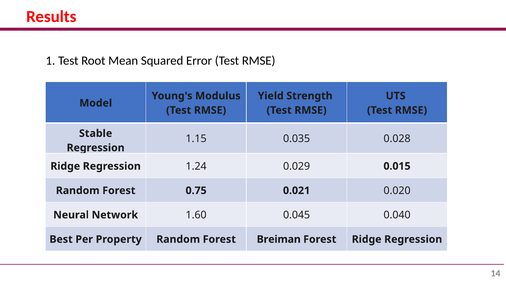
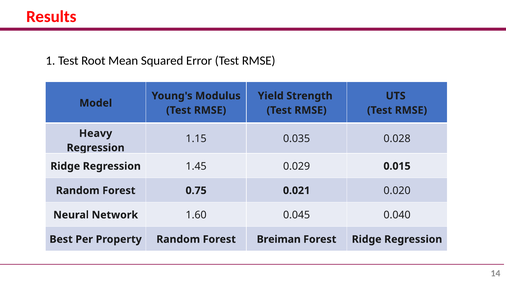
Stable: Stable -> Heavy
1.24: 1.24 -> 1.45
